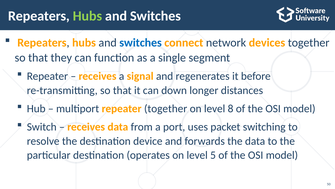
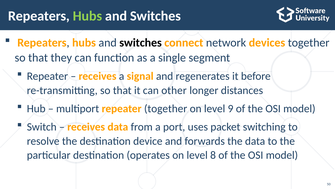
switches at (141, 43) colour: blue -> black
down: down -> other
8: 8 -> 9
5: 5 -> 8
